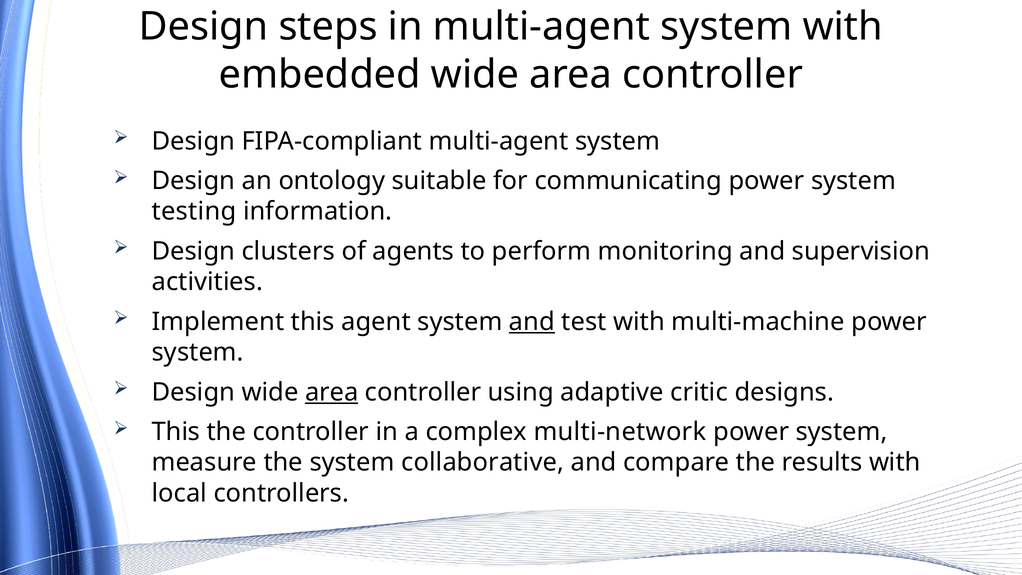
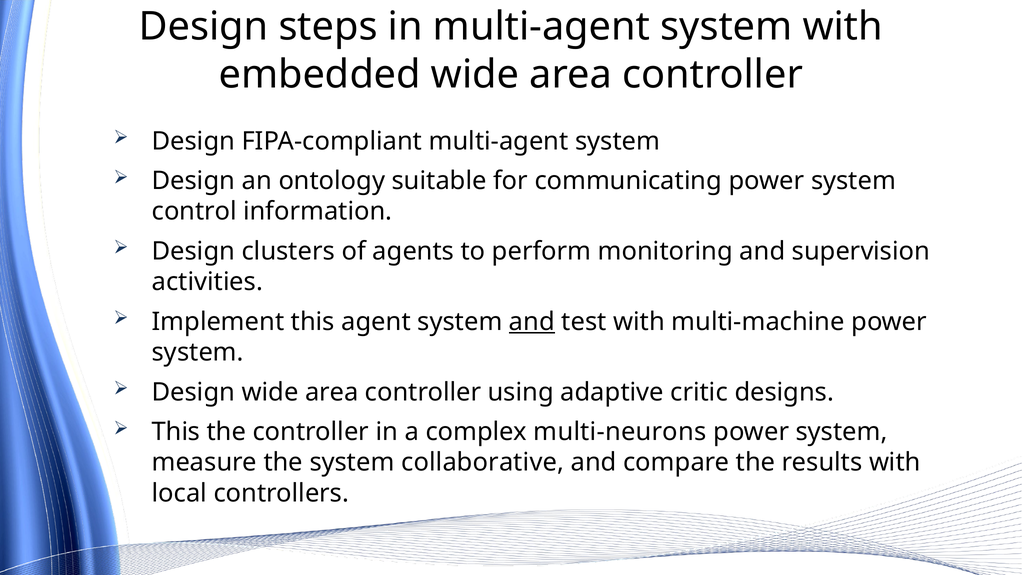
testing: testing -> control
area at (332, 392) underline: present -> none
multi-network: multi-network -> multi-neurons
